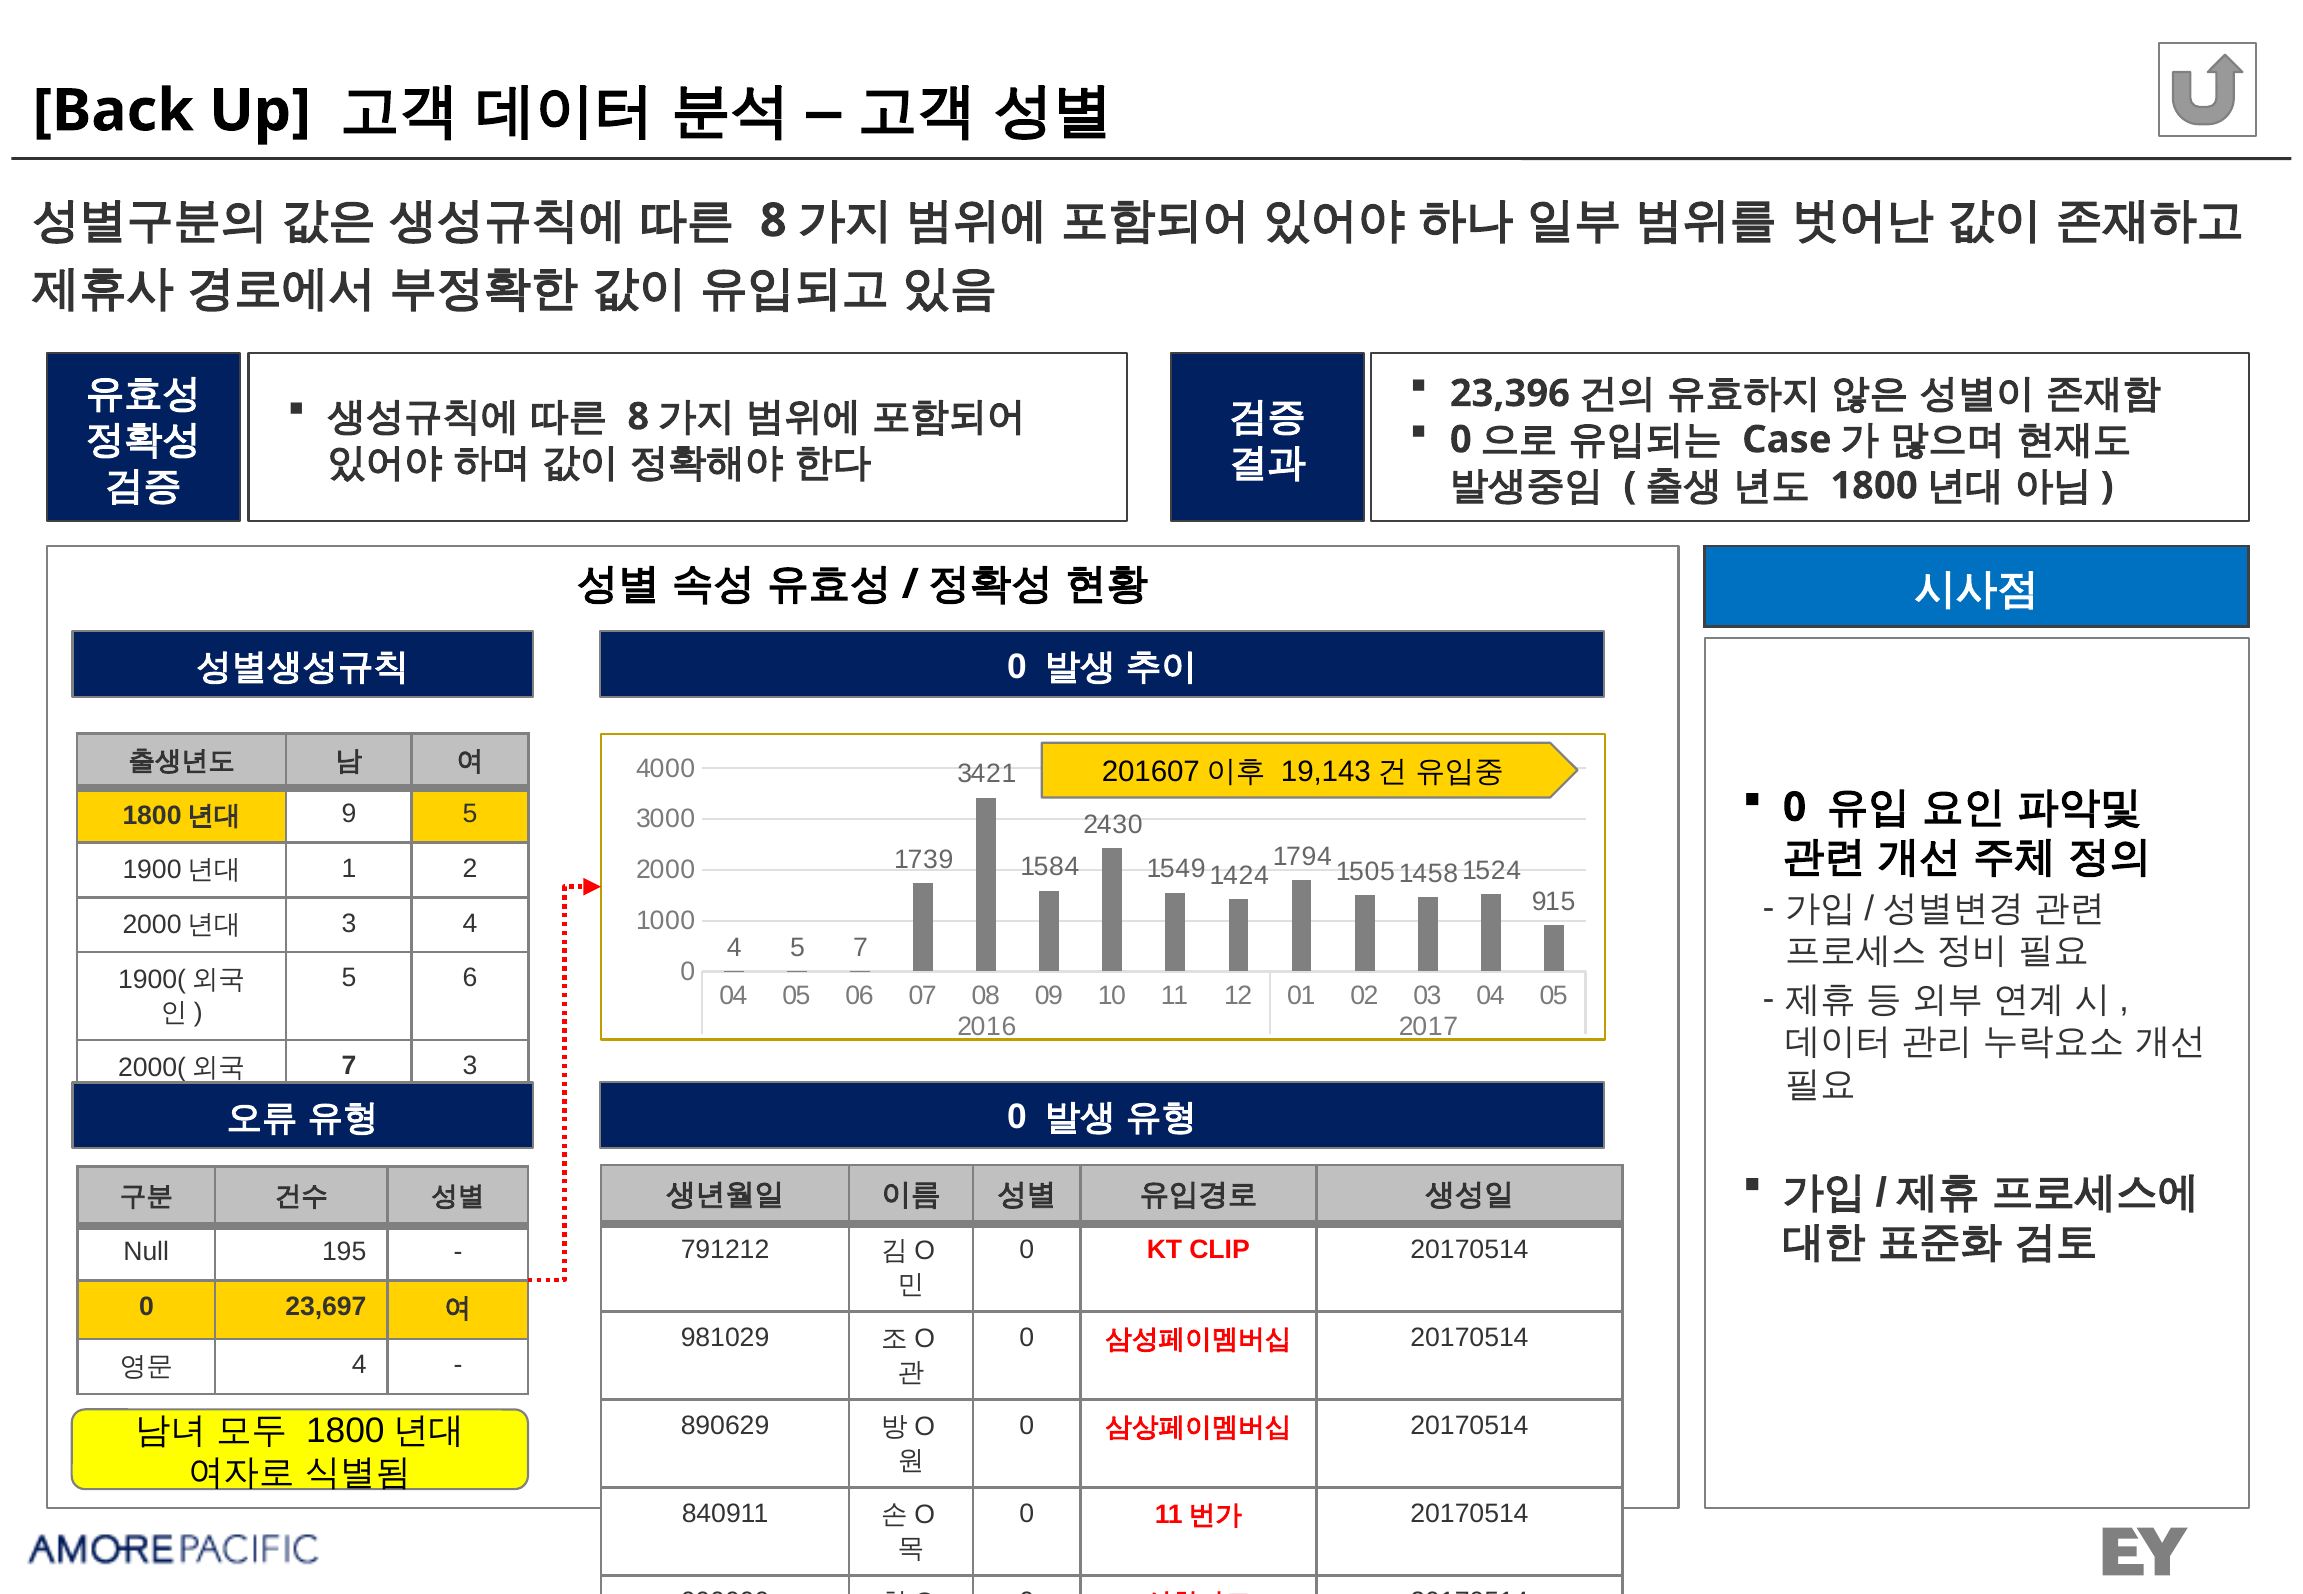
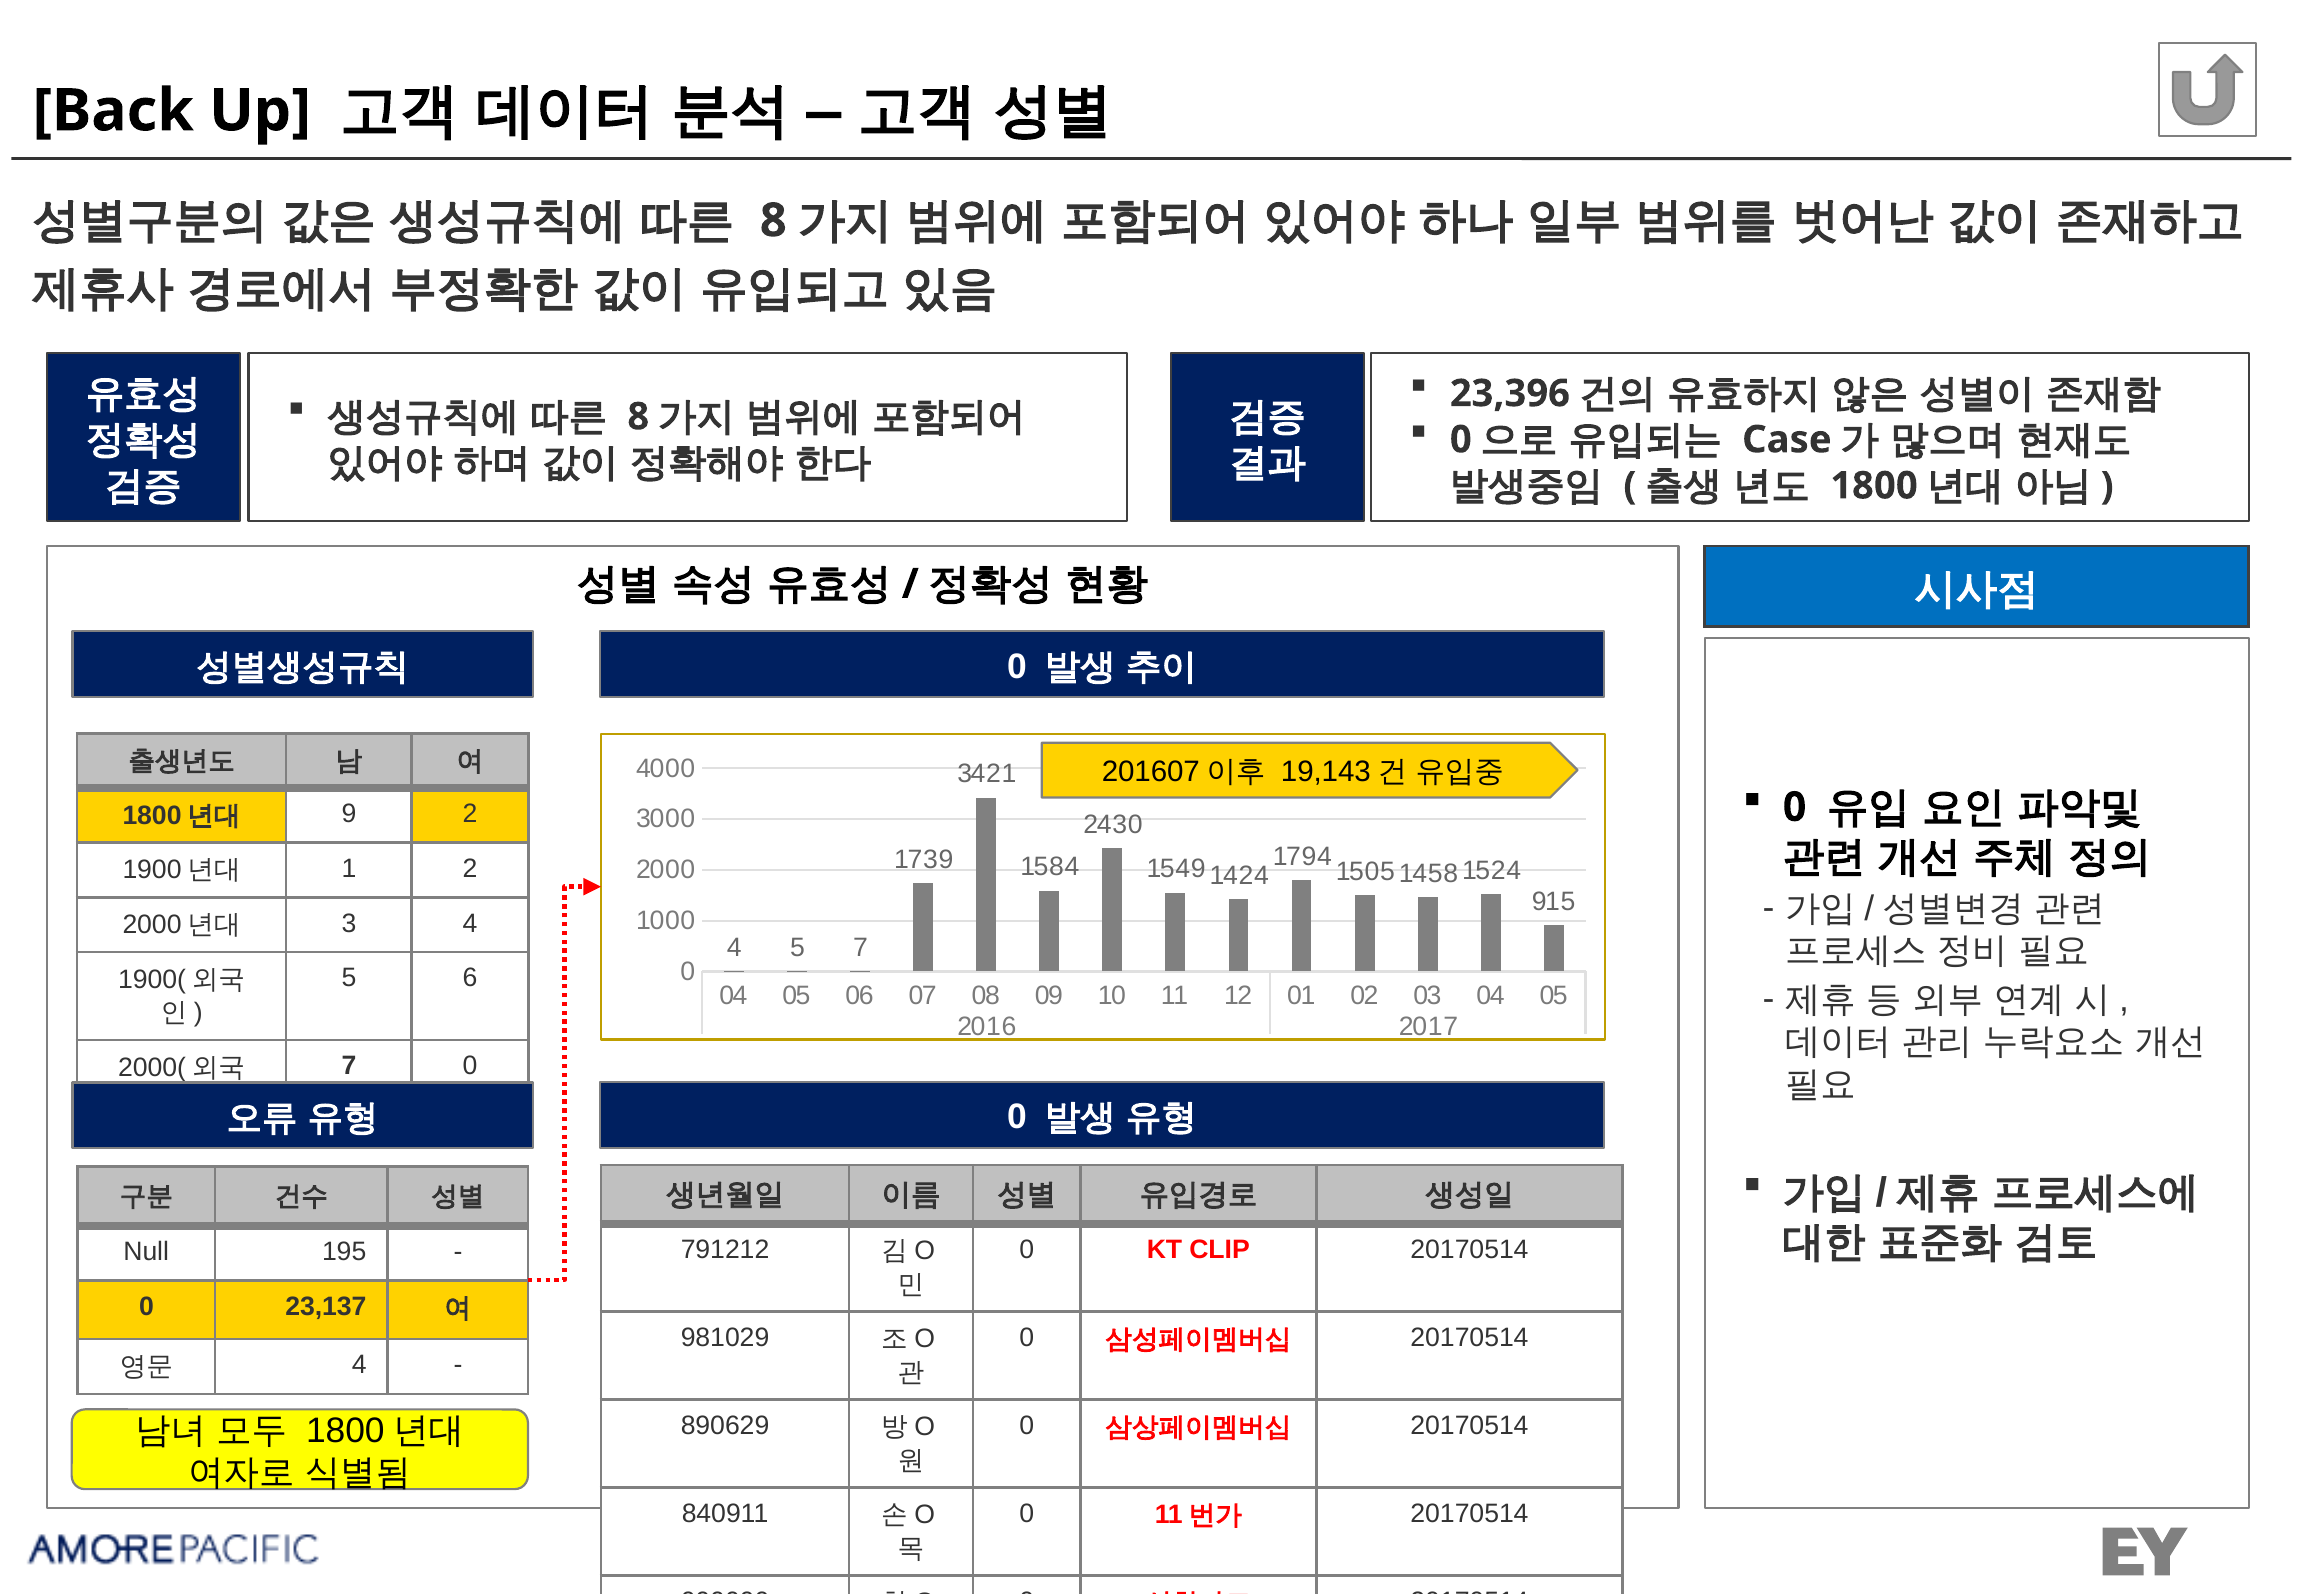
9 5: 5 -> 2
7 3: 3 -> 0
23,697: 23,697 -> 23,137
